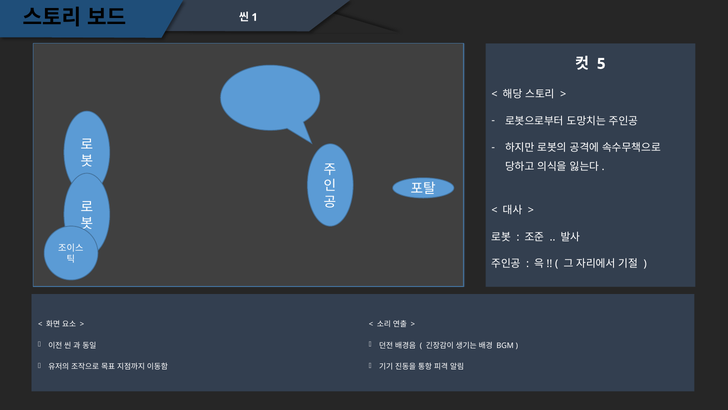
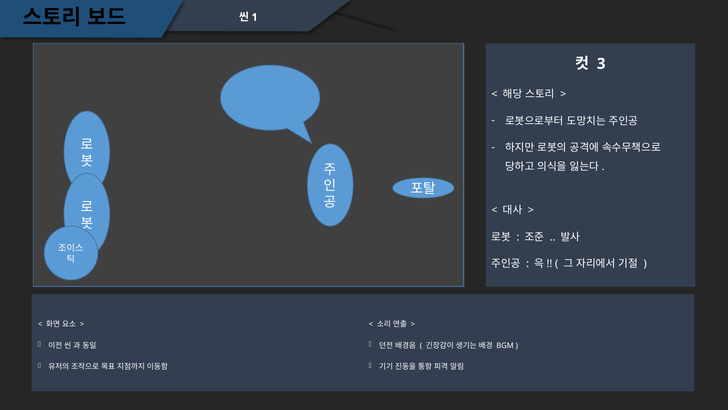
5: 5 -> 3
